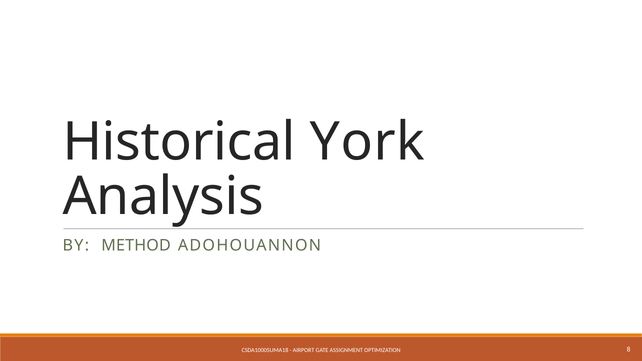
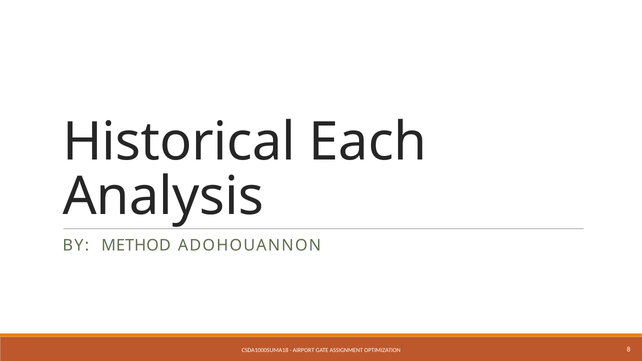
York: York -> Each
